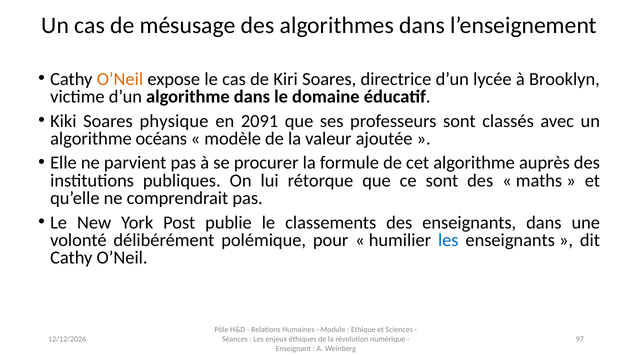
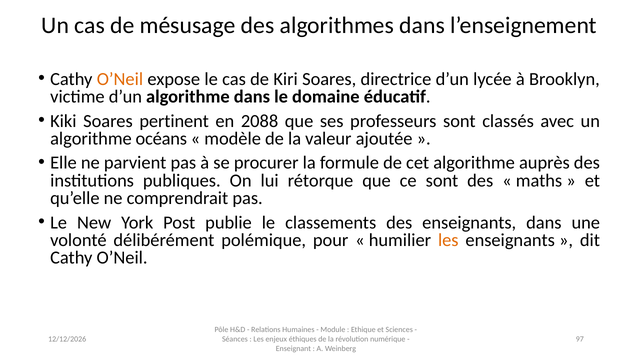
physique: physique -> pertinent
2091: 2091 -> 2088
les at (448, 241) colour: blue -> orange
